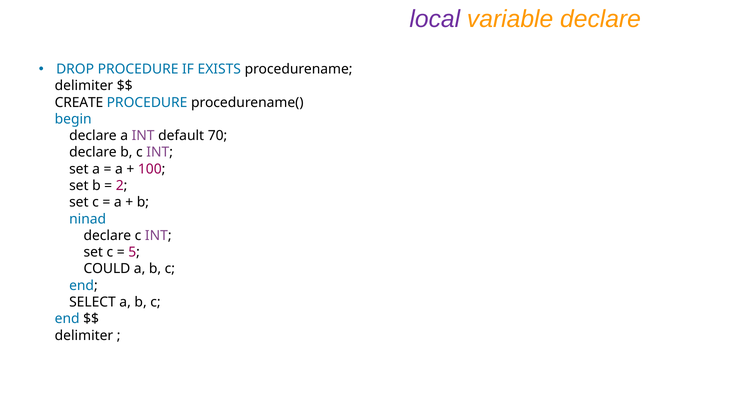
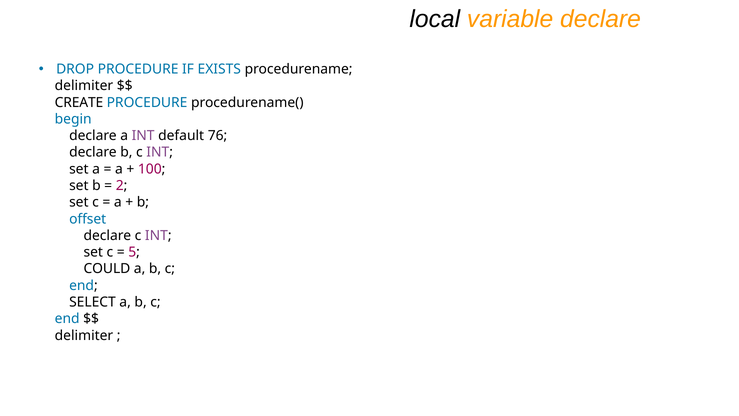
local colour: purple -> black
70: 70 -> 76
ninad: ninad -> offset
